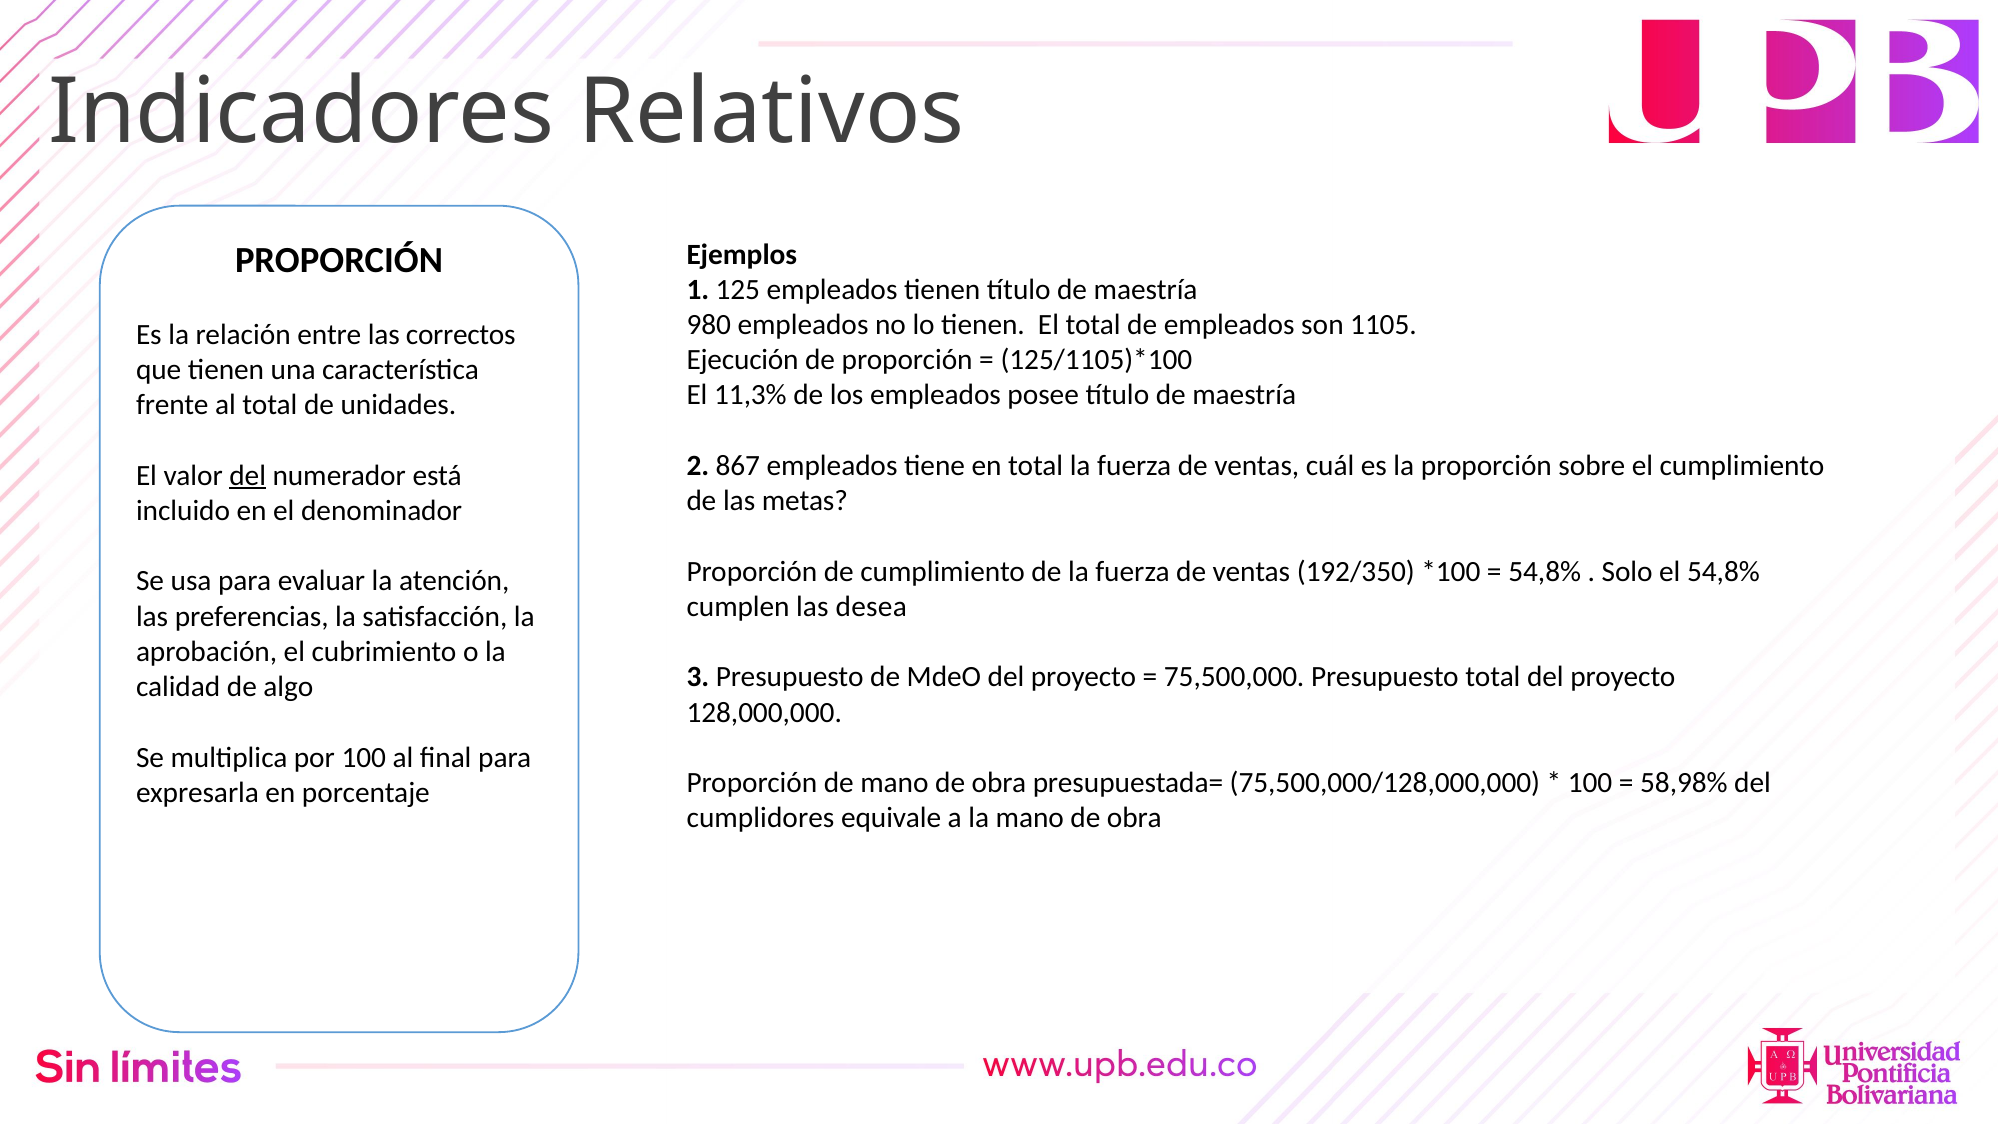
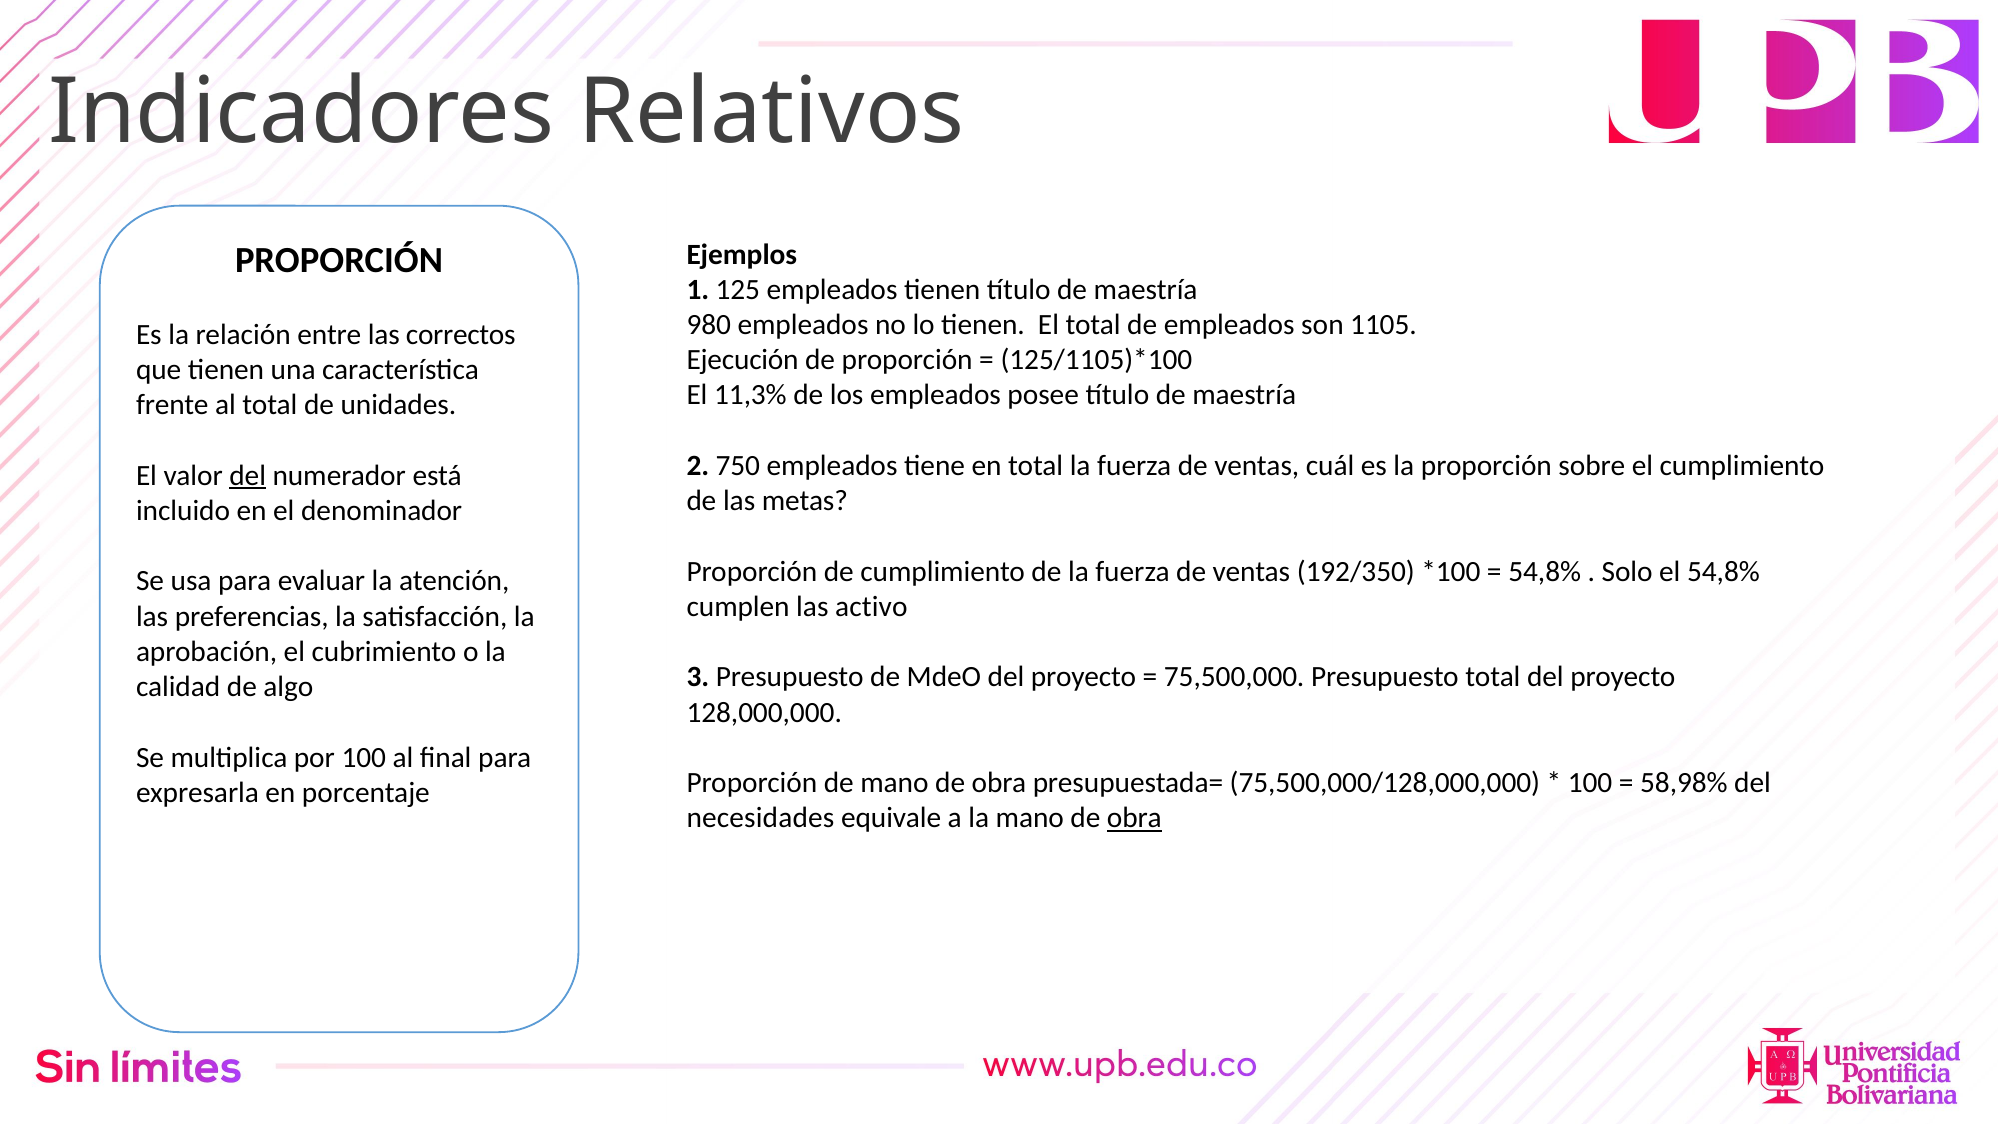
867: 867 -> 750
desea: desea -> activo
cumplidores: cumplidores -> necesidades
obra at (1134, 818) underline: none -> present
